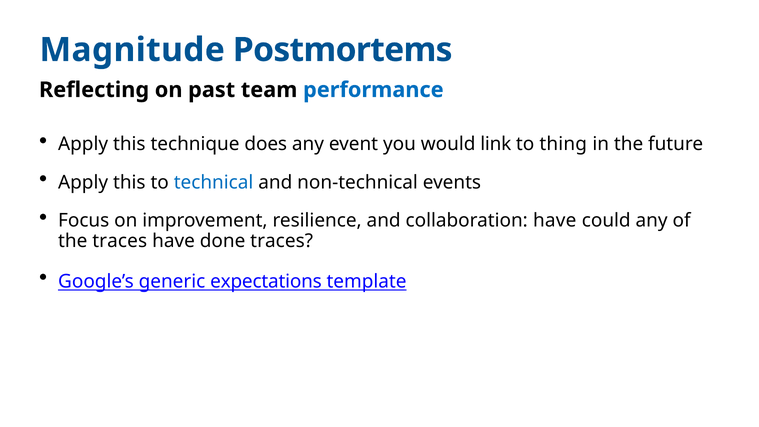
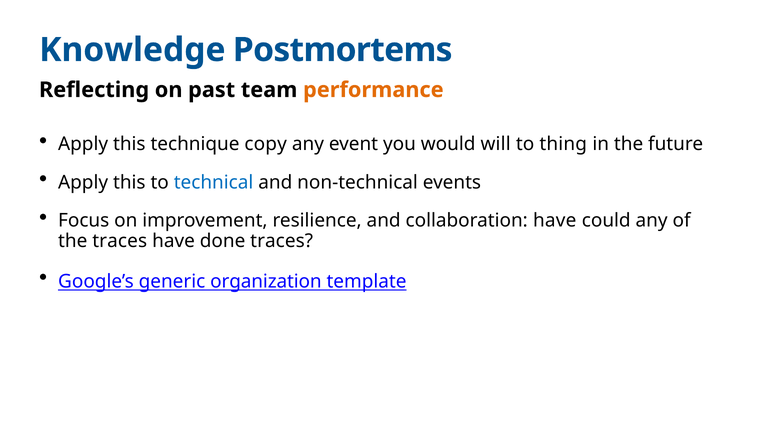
Magnitude: Magnitude -> Knowledge
performance colour: blue -> orange
does: does -> copy
link: link -> will
expectations: expectations -> organization
